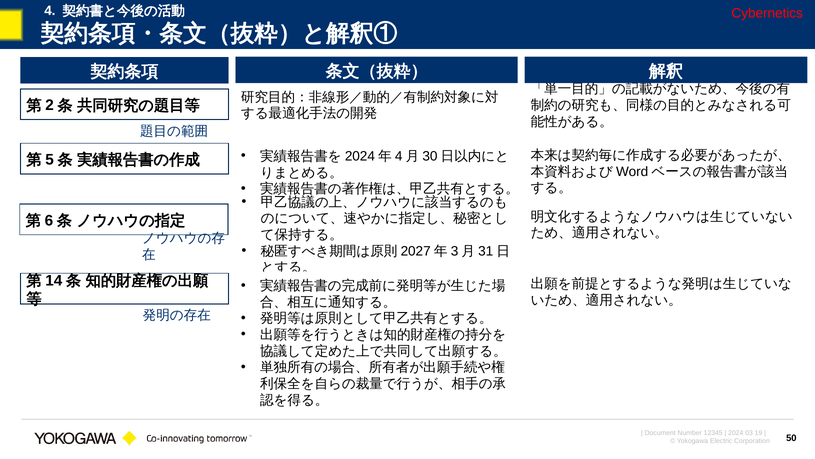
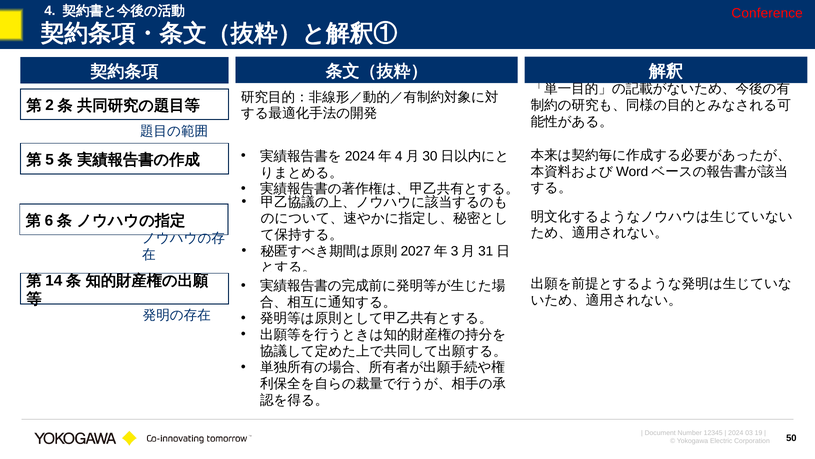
Cybernetics: Cybernetics -> Conference
